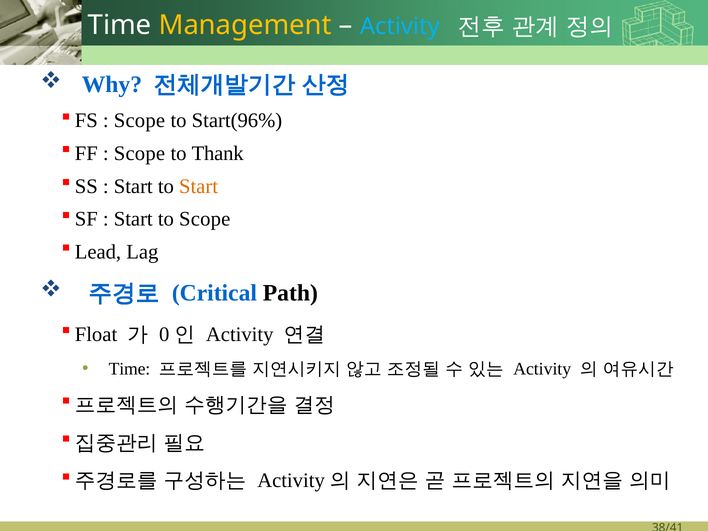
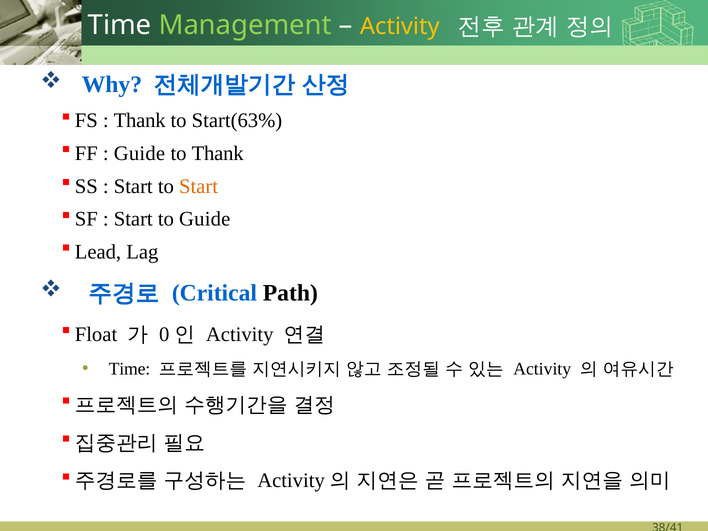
Management colour: yellow -> light green
Activity at (400, 26) colour: light blue -> yellow
Scope at (139, 121): Scope -> Thank
Start(96%: Start(96% -> Start(63%
Scope at (139, 153): Scope -> Guide
to Scope: Scope -> Guide
